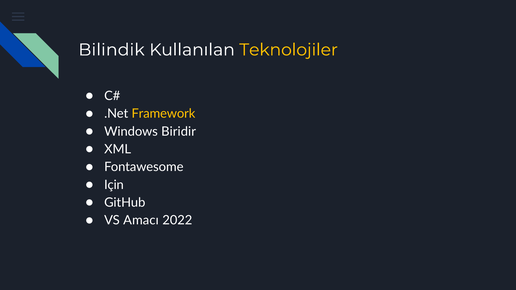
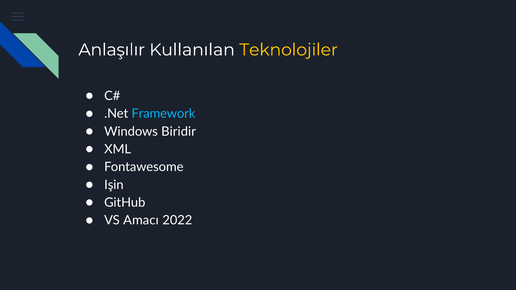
Bilindik: Bilindik -> Anlaşılır
Framework colour: yellow -> light blue
Için: Için -> Işin
